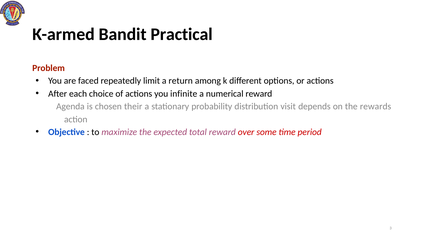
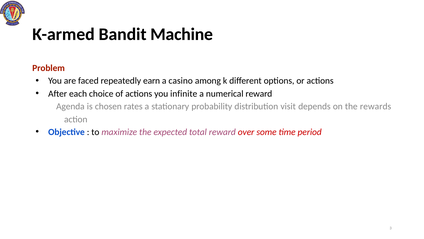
Practical: Practical -> Machine
limit: limit -> earn
return: return -> casino
their: their -> rates
